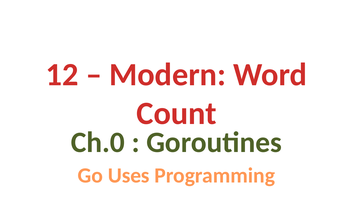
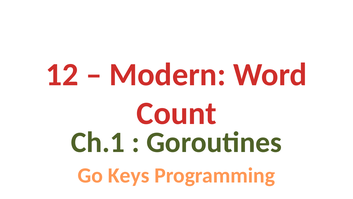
Ch.0: Ch.0 -> Ch.1
Uses: Uses -> Keys
